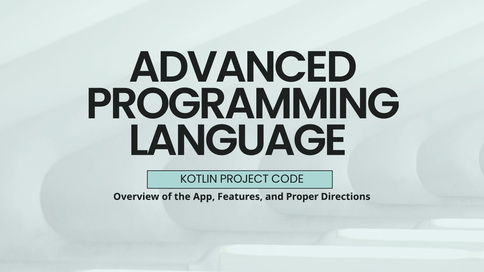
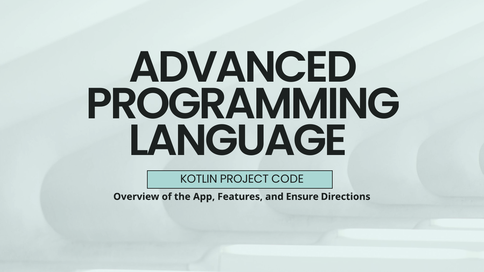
Proper: Proper -> Ensure
